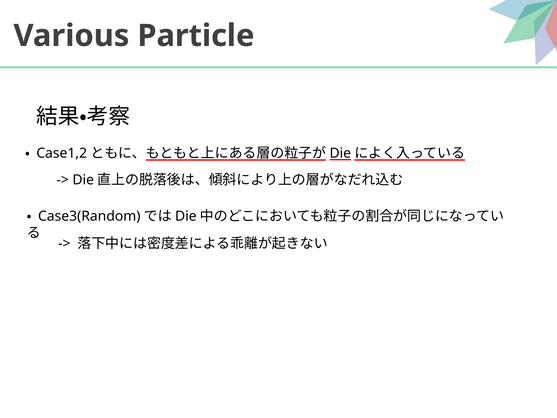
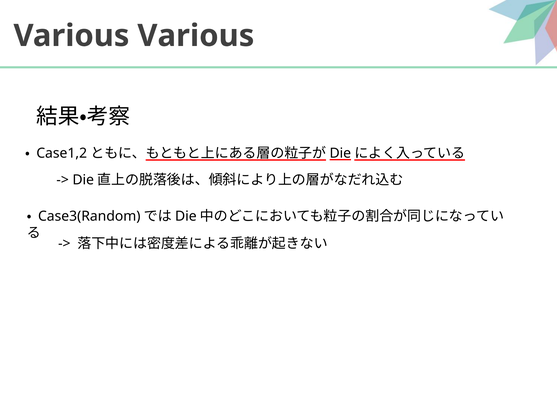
Various Particle: Particle -> Various
